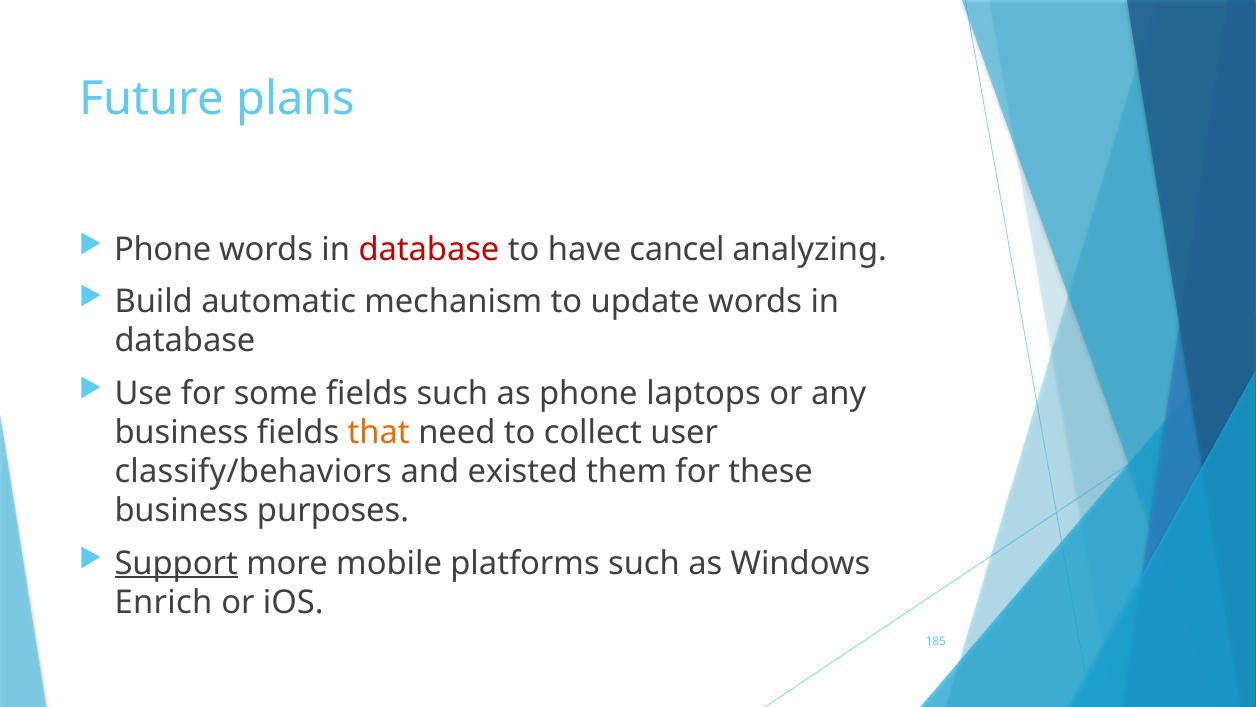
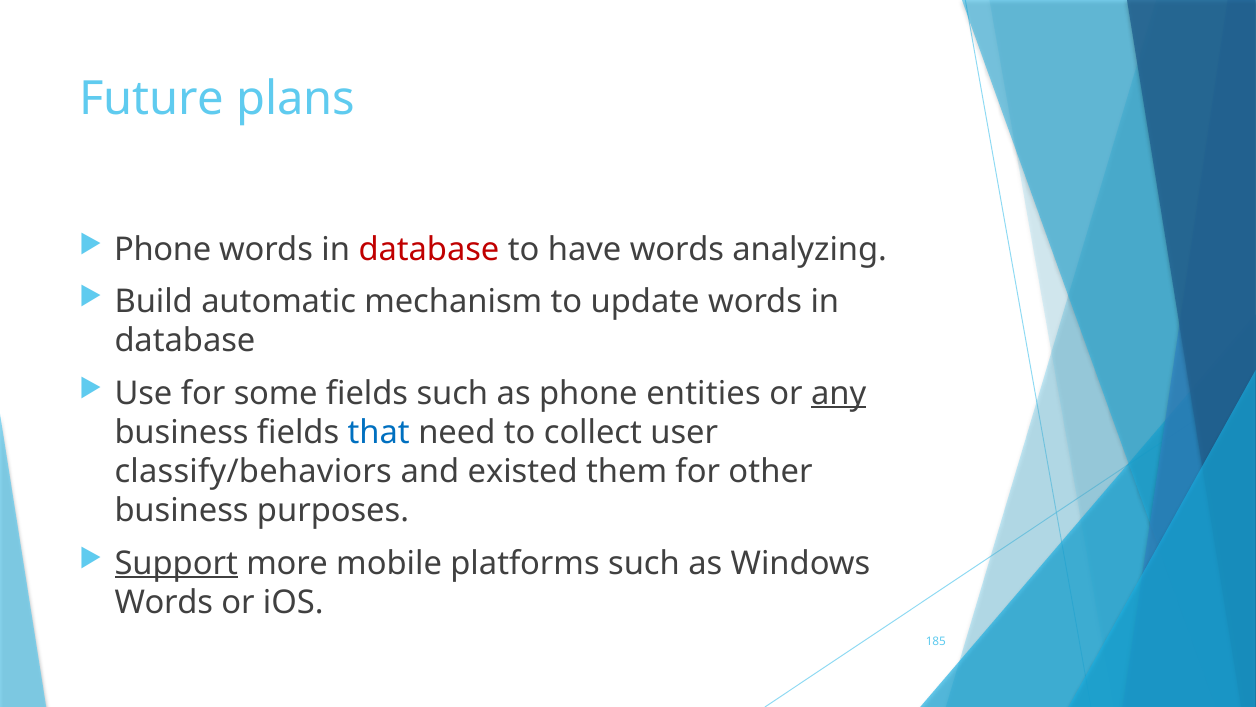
have cancel: cancel -> words
laptops: laptops -> entities
any underline: none -> present
that colour: orange -> blue
these: these -> other
Enrich at (163, 602): Enrich -> Words
